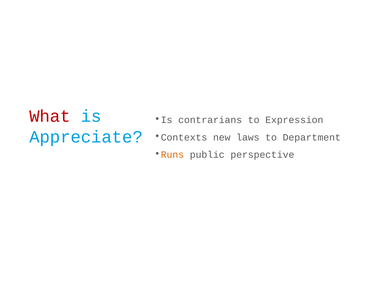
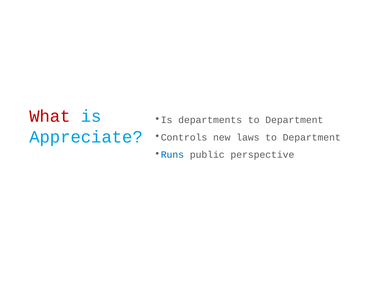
contrarians: contrarians -> departments
Expression at (294, 120): Expression -> Department
Contexts: Contexts -> Controls
Runs colour: orange -> blue
